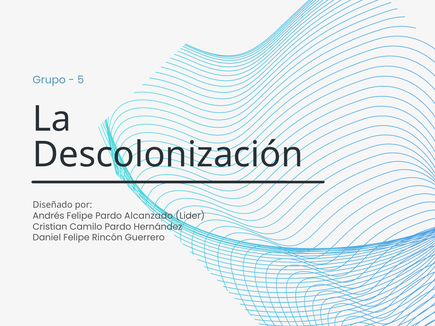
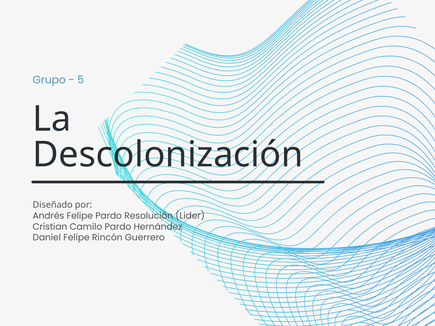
Alcanzado: Alcanzado -> Resolución
